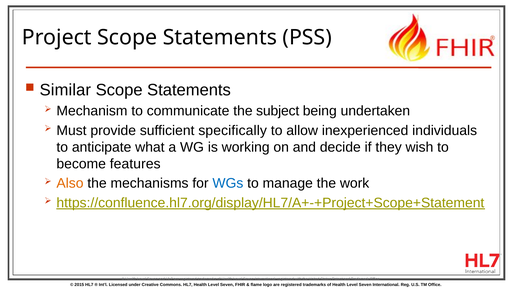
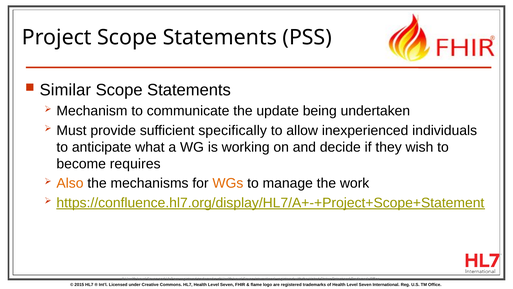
subject: subject -> update
features: features -> requires
WGs colour: blue -> orange
